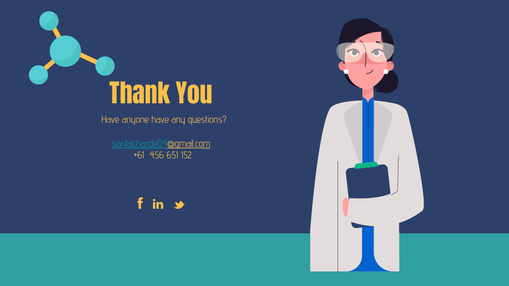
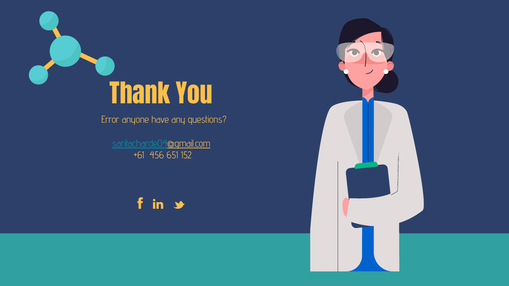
Have at (110, 120): Have -> Error
